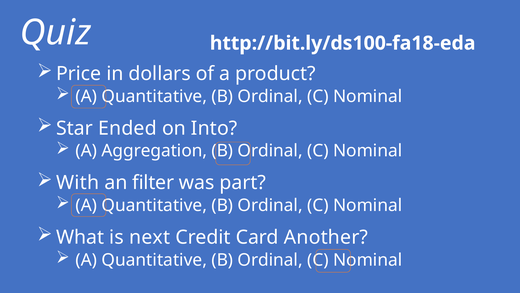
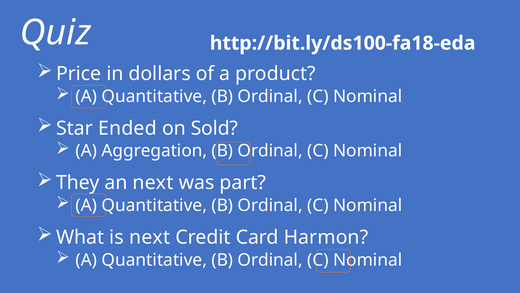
Into: Into -> Sold
With: With -> They
an filter: filter -> next
Another: Another -> Harmon
